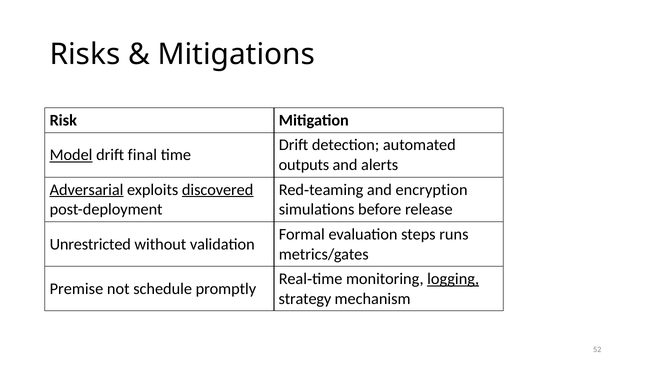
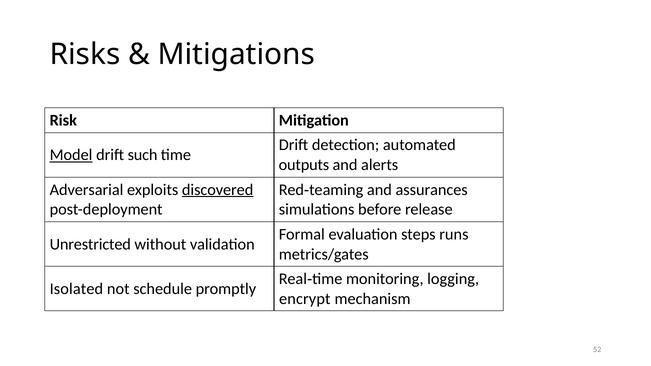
final: final -> such
Adversarial underline: present -> none
encryption: encryption -> assurances
logging underline: present -> none
Premise: Premise -> Isolated
strategy: strategy -> encrypt
